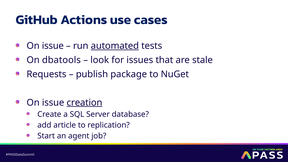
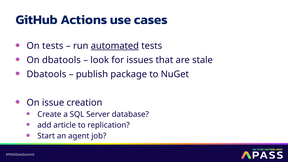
issue at (53, 46): issue -> tests
Requests at (47, 74): Requests -> Dbatools
creation underline: present -> none
